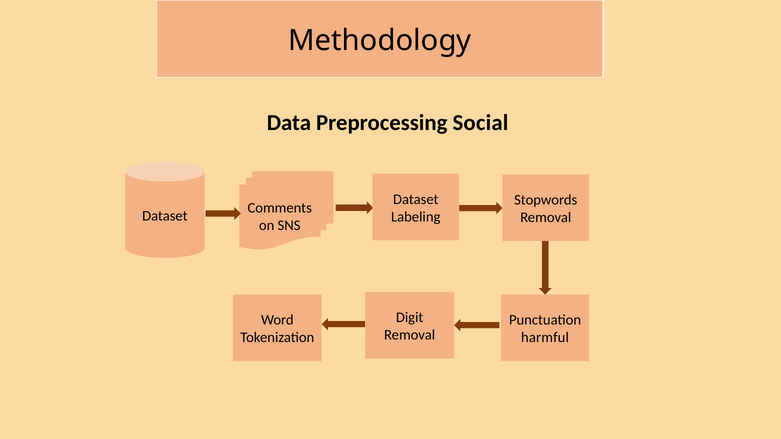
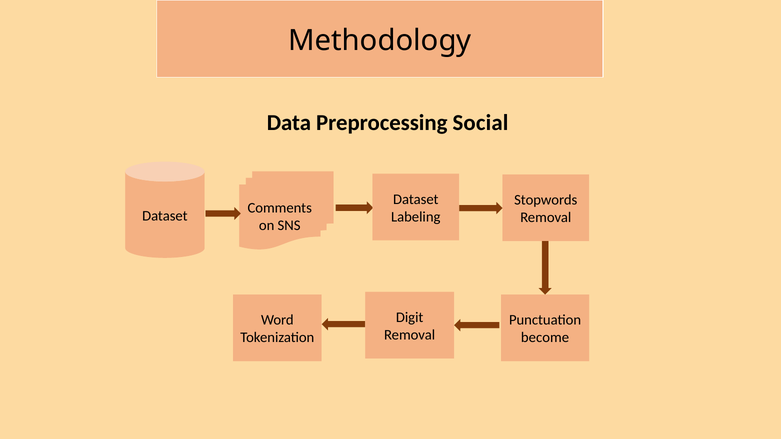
harmful: harmful -> become
